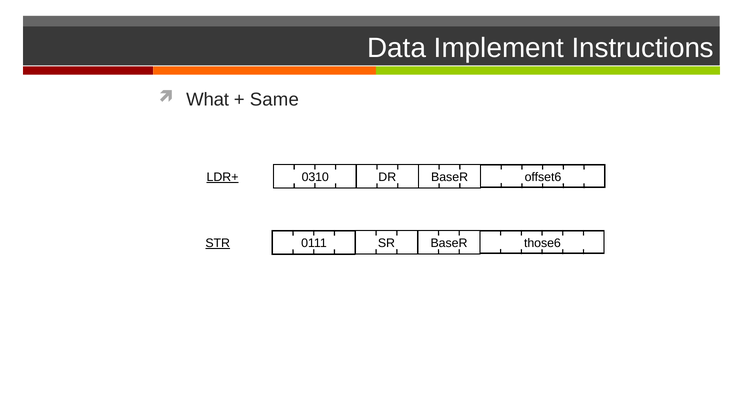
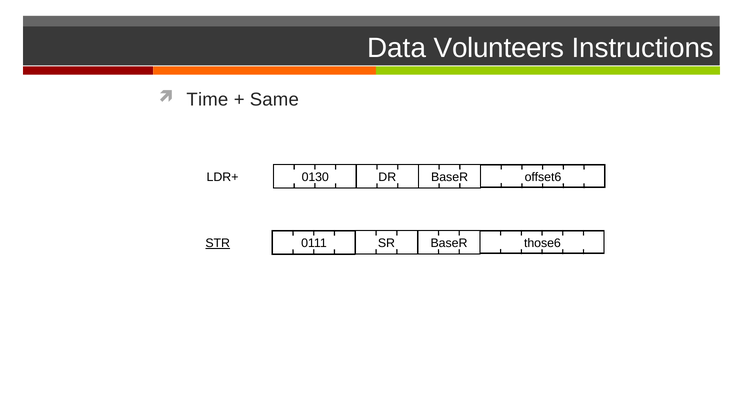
Implement: Implement -> Volunteers
What: What -> Time
LDR+ underline: present -> none
0310: 0310 -> 0130
